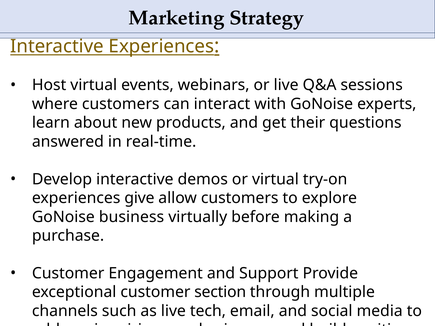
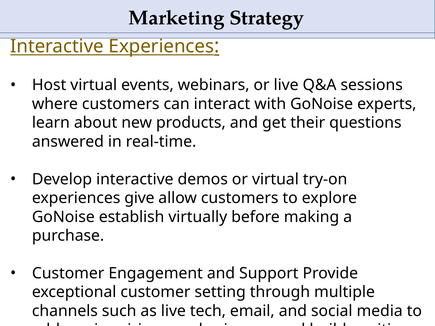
business: business -> establish
section: section -> setting
